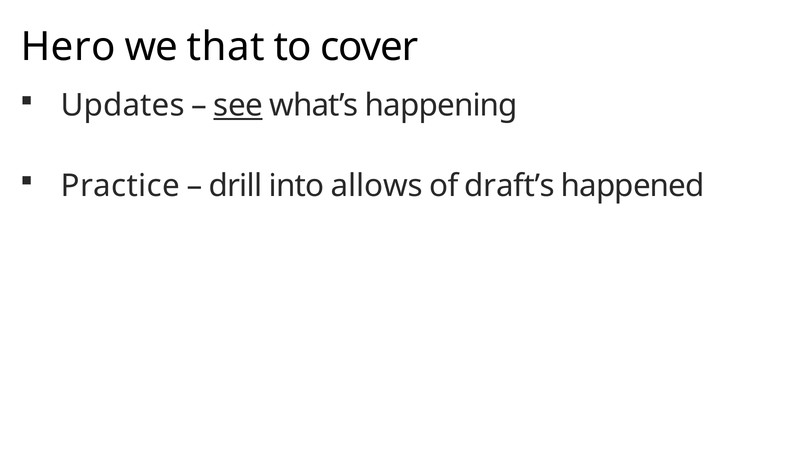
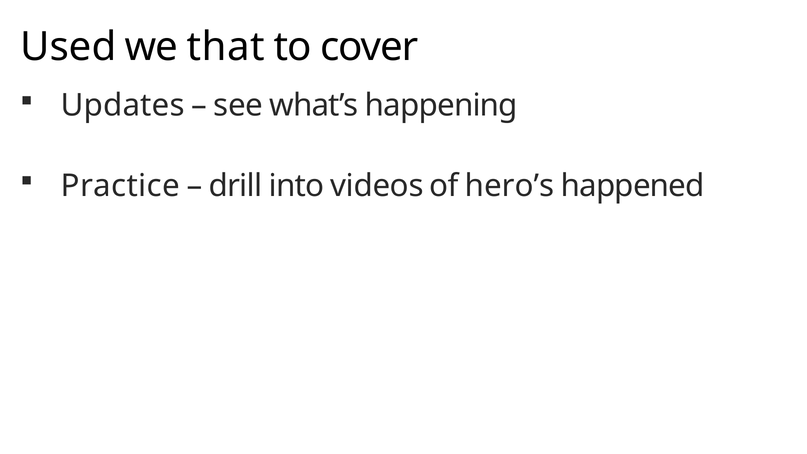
Hero: Hero -> Used
see underline: present -> none
allows: allows -> videos
draft’s: draft’s -> hero’s
